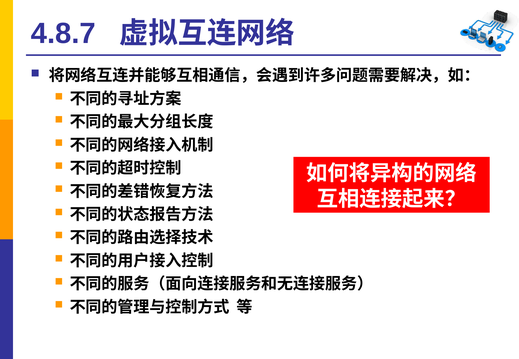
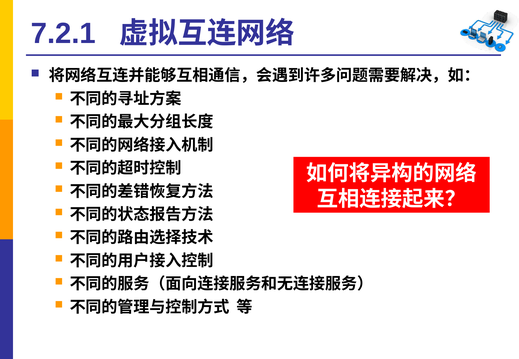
4.8.7: 4.8.7 -> 7.2.1
